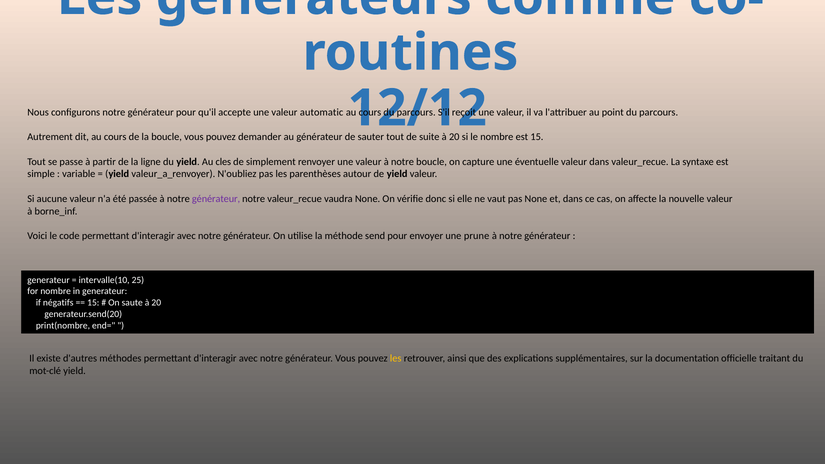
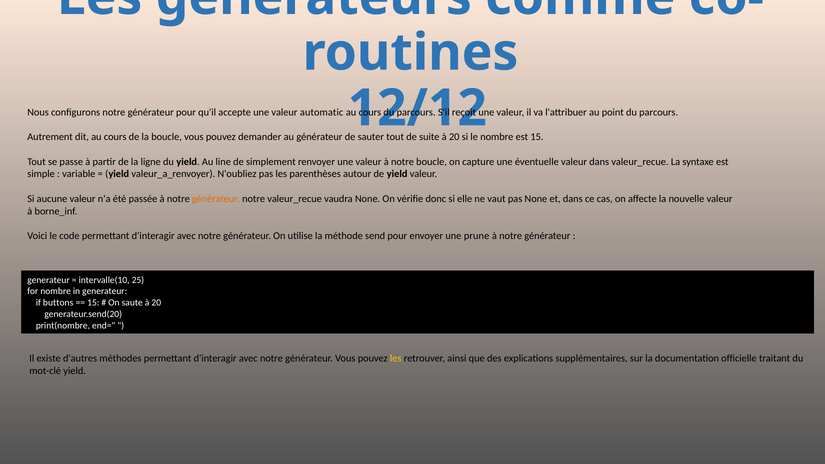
cles: cles -> line
générateur at (216, 199) colour: purple -> orange
négatifs: négatifs -> buttons
